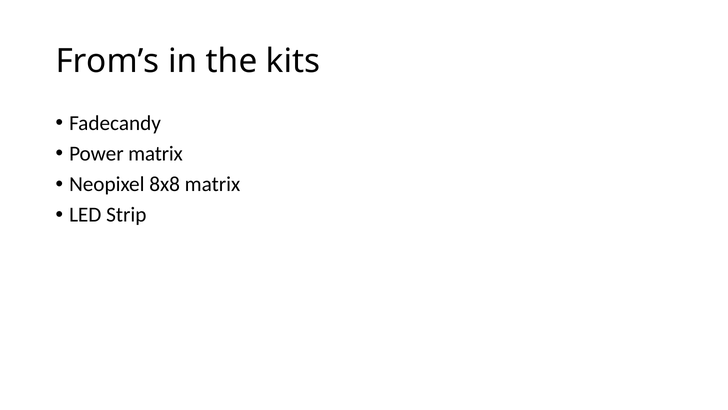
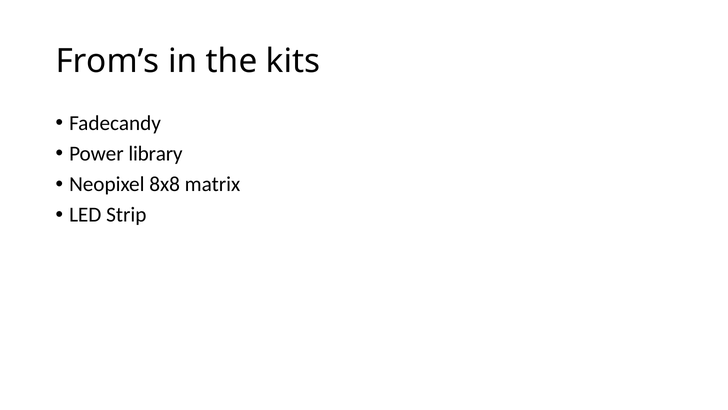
Power matrix: matrix -> library
